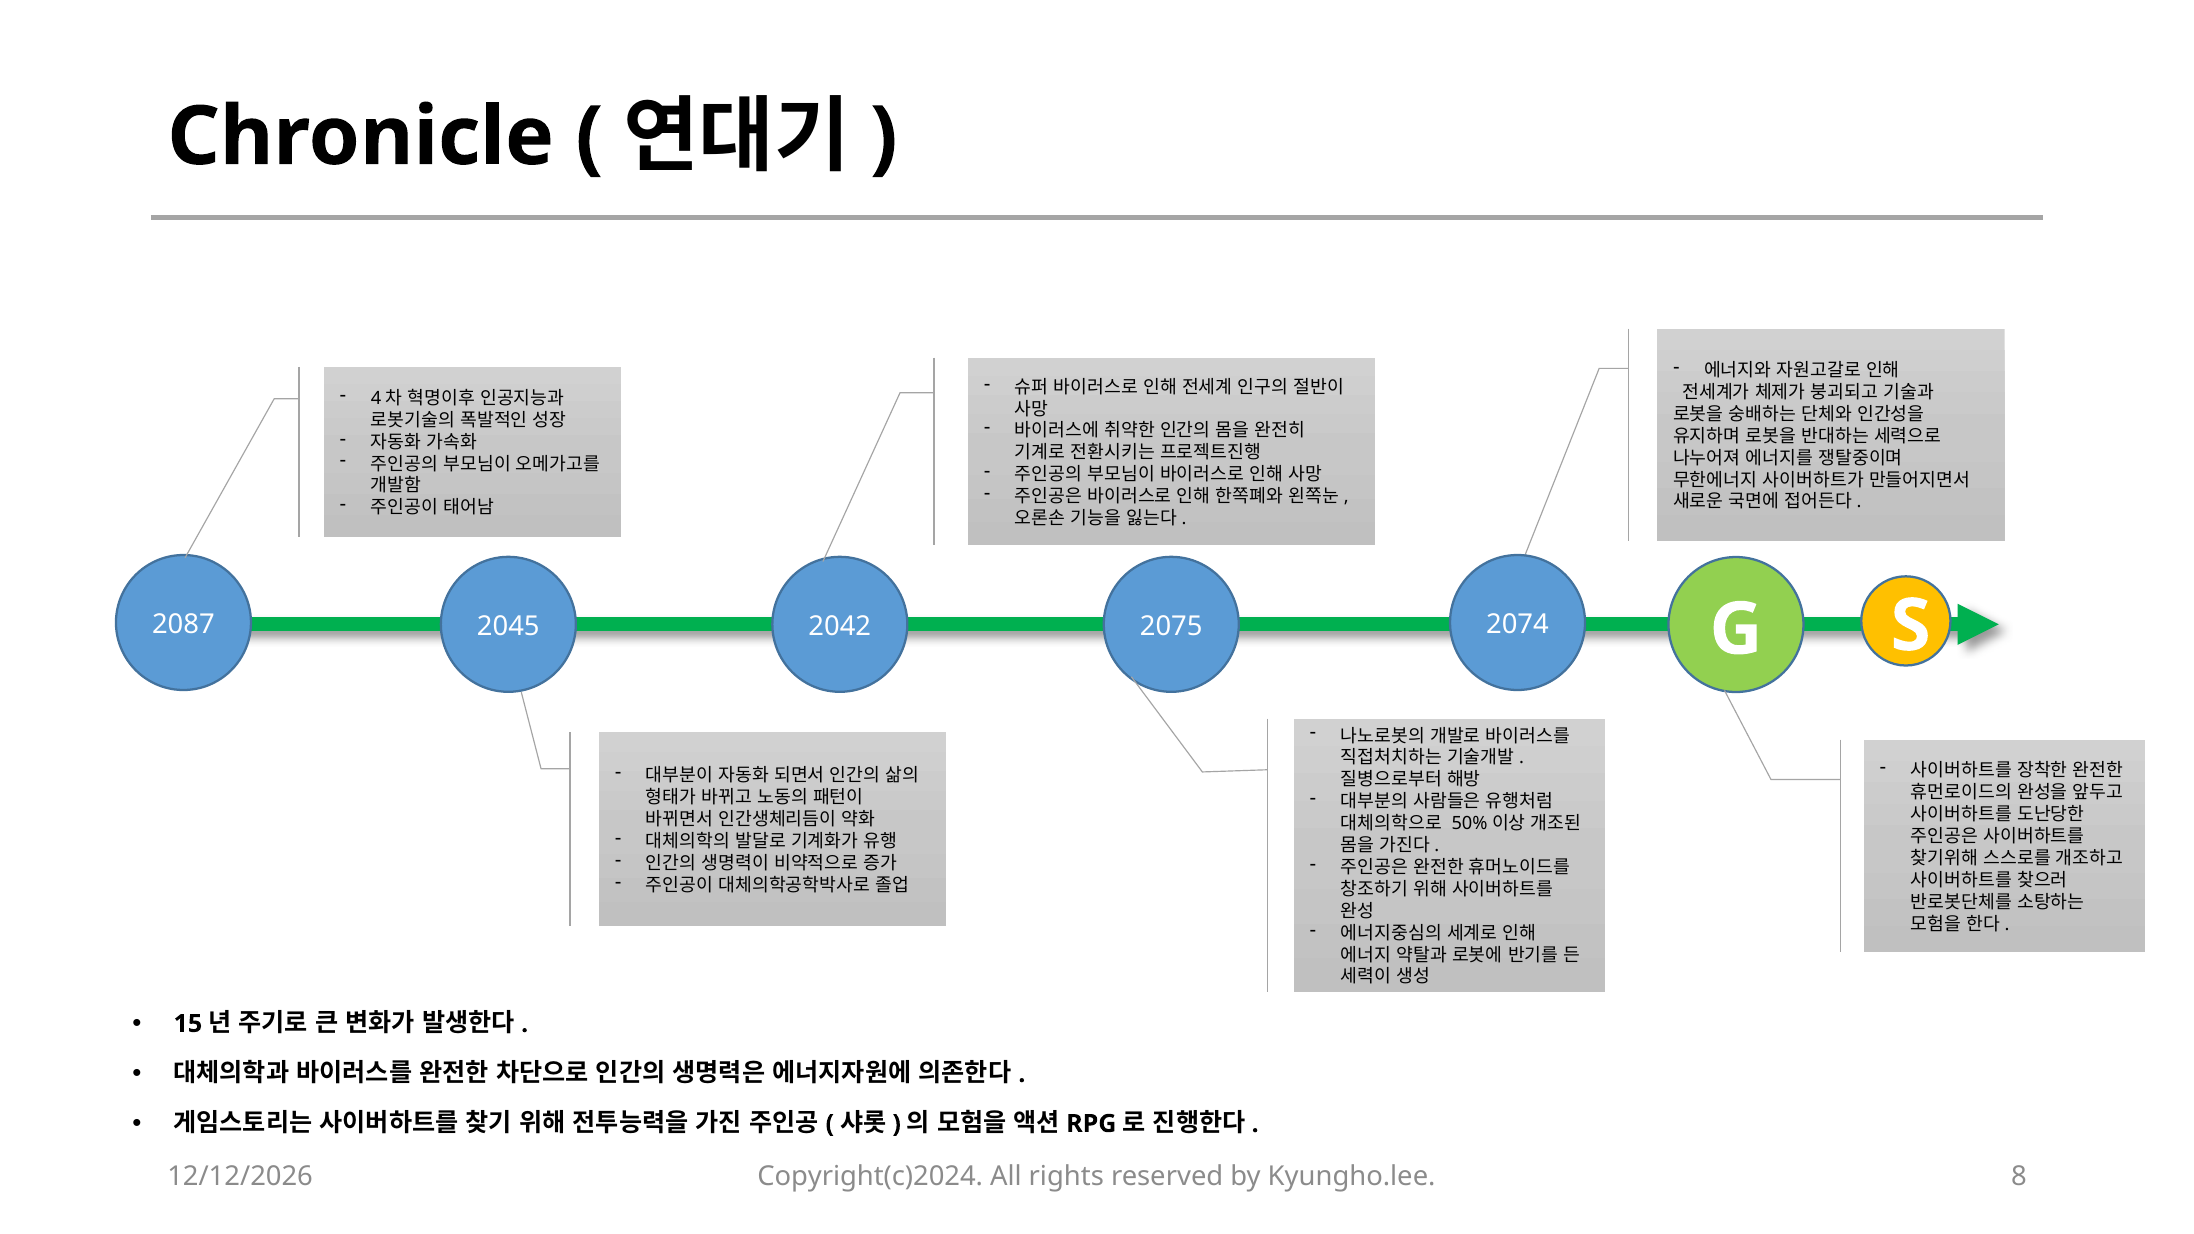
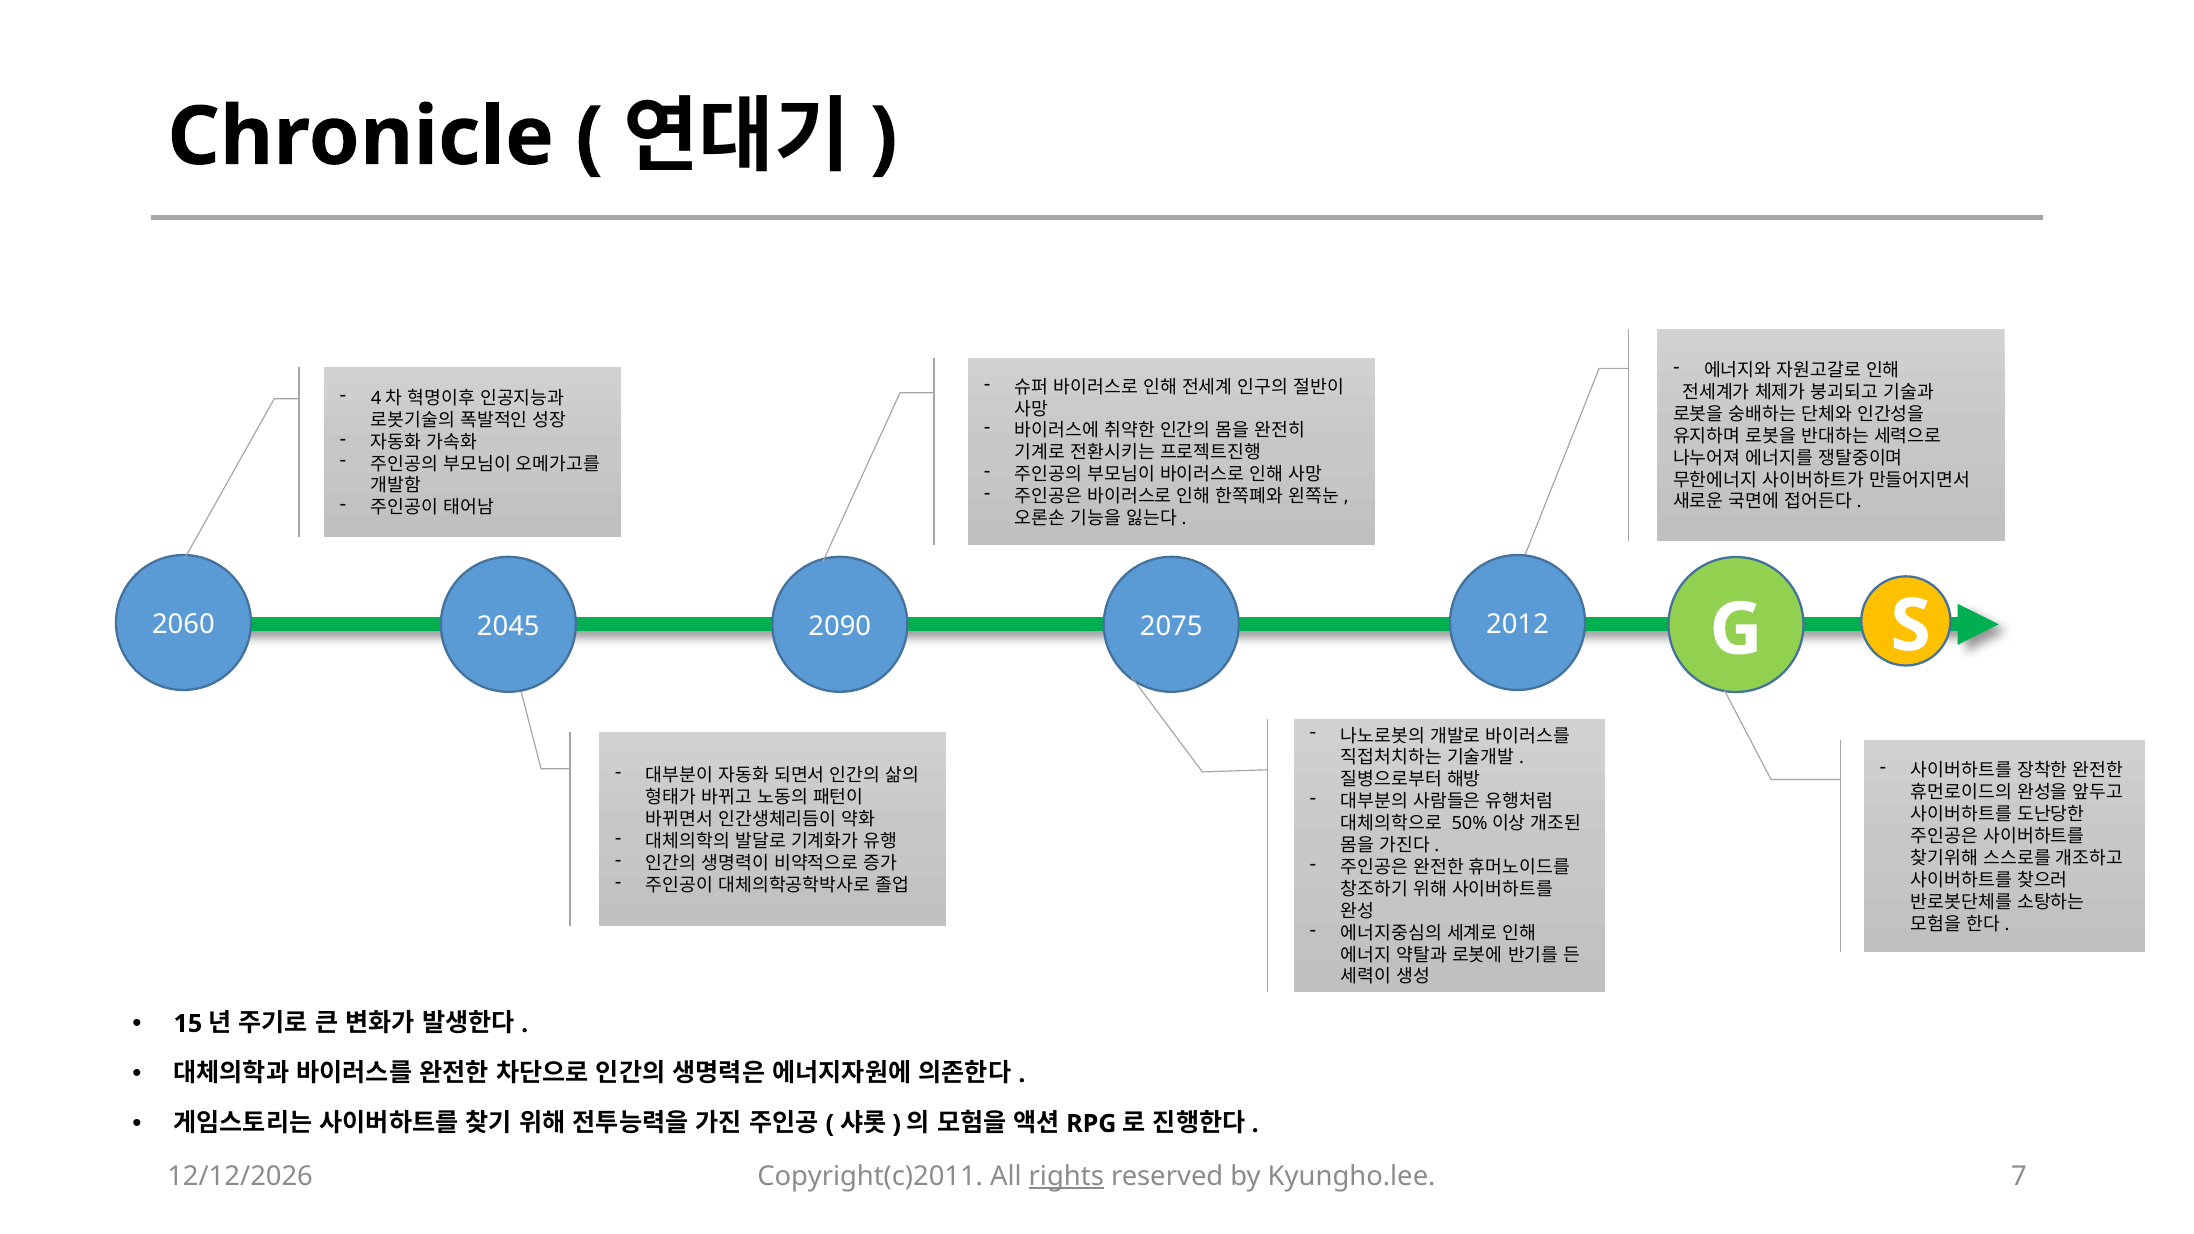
2087: 2087 -> 2060
2042: 2042 -> 2090
2074: 2074 -> 2012
Copyright(c)2024: Copyright(c)2024 -> Copyright(c)2011
rights underline: none -> present
8: 8 -> 7
